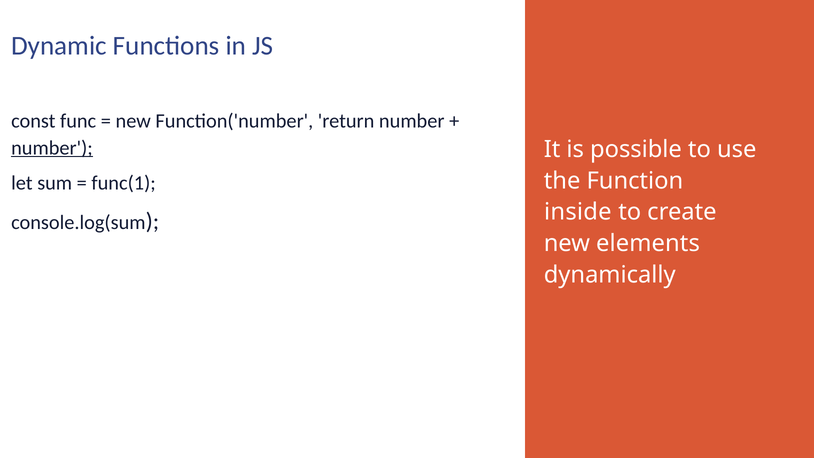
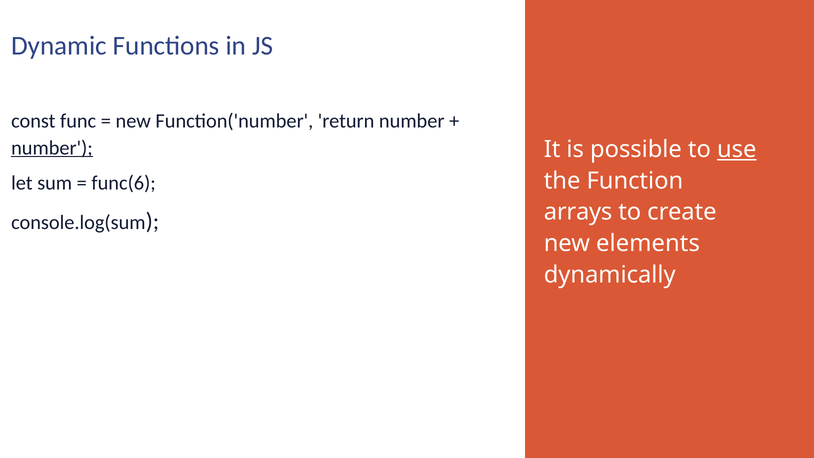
use underline: none -> present
func(1: func(1 -> func(6
inside: inside -> arrays
